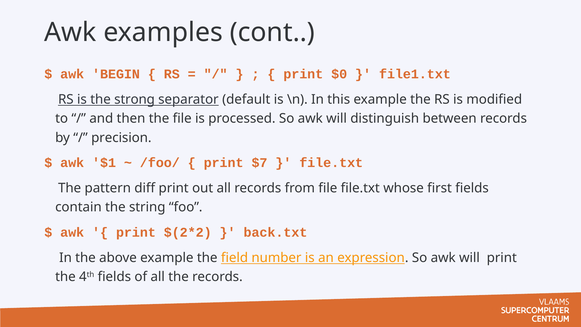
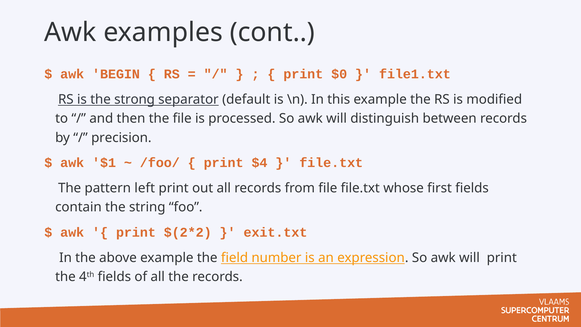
$7: $7 -> $4
diff: diff -> left
back.txt: back.txt -> exit.txt
